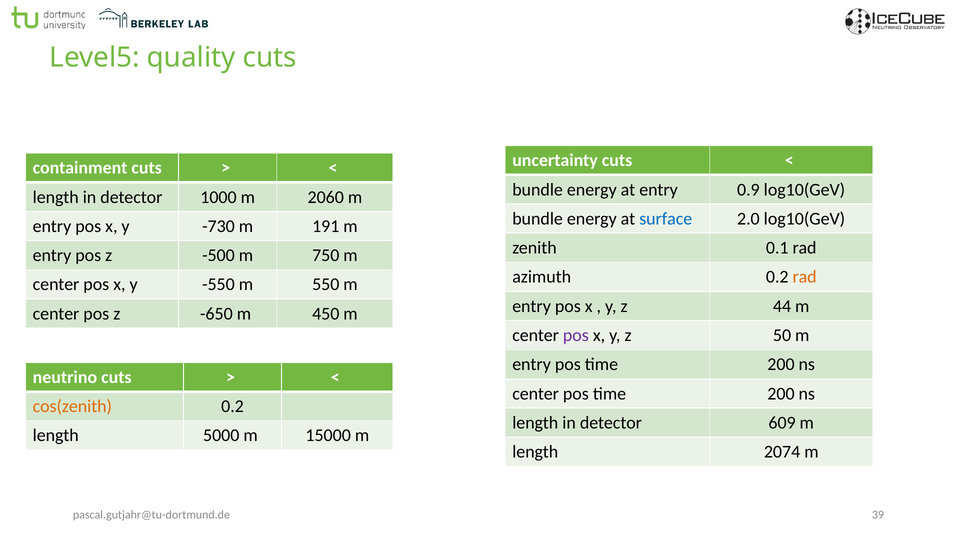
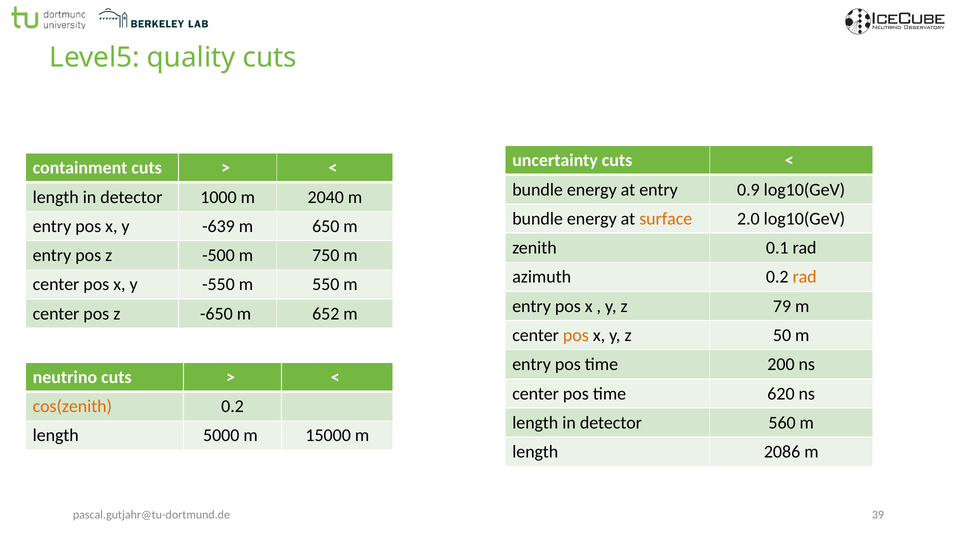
2060: 2060 -> 2040
surface colour: blue -> orange
-730: -730 -> -639
191: 191 -> 650
44: 44 -> 79
450: 450 -> 652
pos at (576, 335) colour: purple -> orange
center pos time 200: 200 -> 620
609: 609 -> 560
2074: 2074 -> 2086
